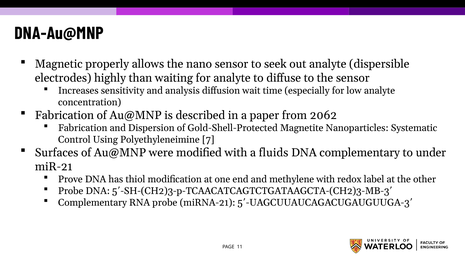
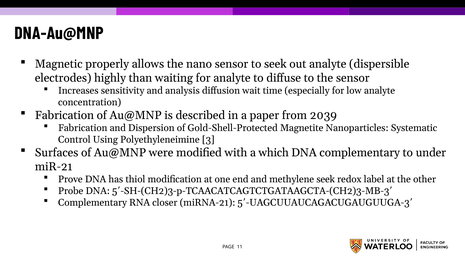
2062: 2062 -> 2039
7: 7 -> 3
fluids: fluids -> which
methylene with: with -> seek
RNA probe: probe -> closer
